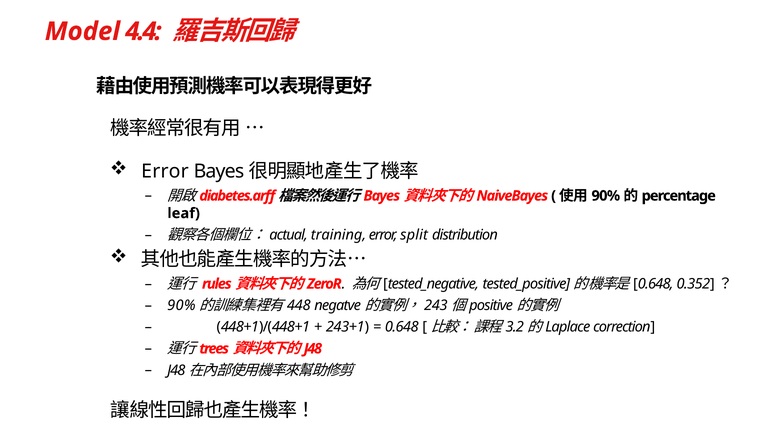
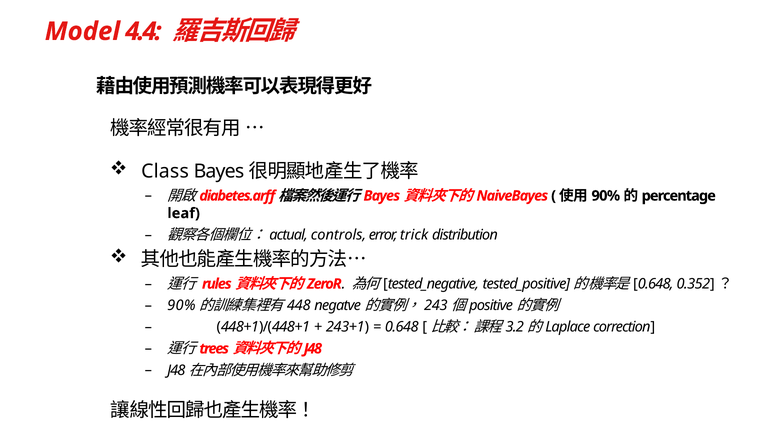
Error at (165, 171): Error -> Class
training: training -> controls
split: split -> trick
